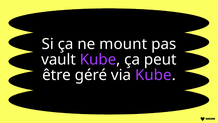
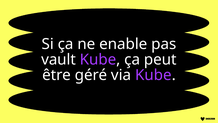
mount: mount -> enable
